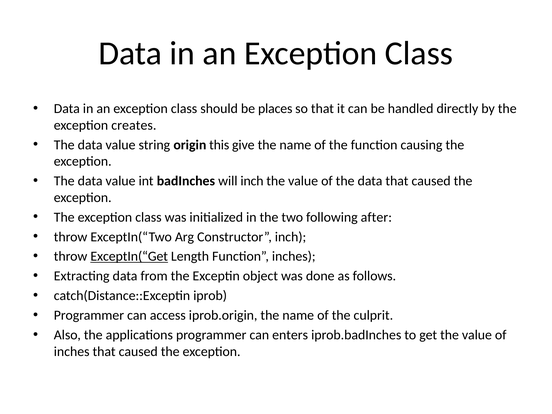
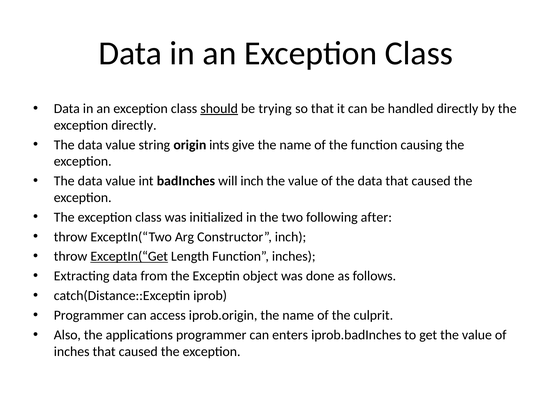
should underline: none -> present
places: places -> trying
exception creates: creates -> directly
this: this -> ints
